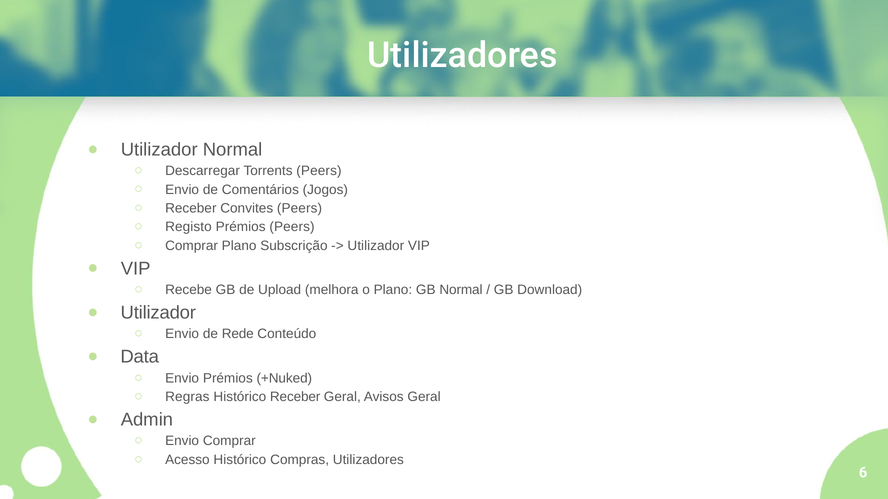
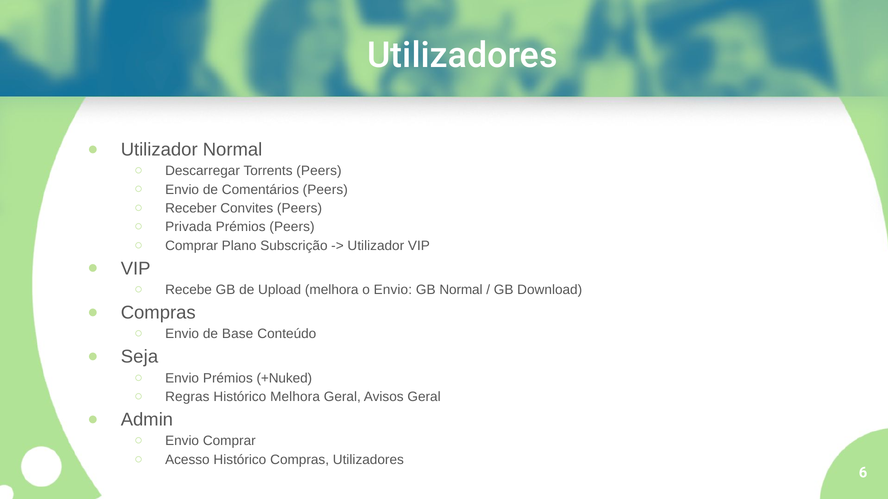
Comentários Jogos: Jogos -> Peers
Registo: Registo -> Privada
o Plano: Plano -> Envio
Utilizador at (158, 313): Utilizador -> Compras
Rede: Rede -> Base
Data: Data -> Seja
Histórico Receber: Receber -> Melhora
